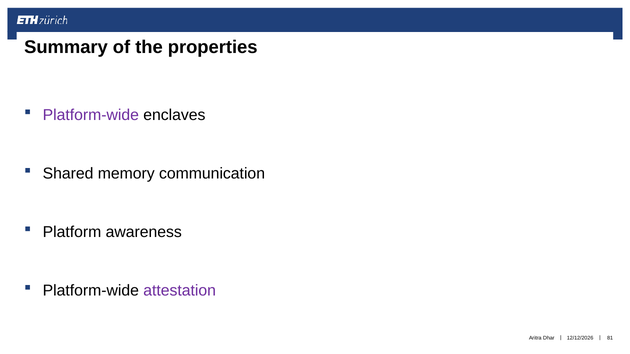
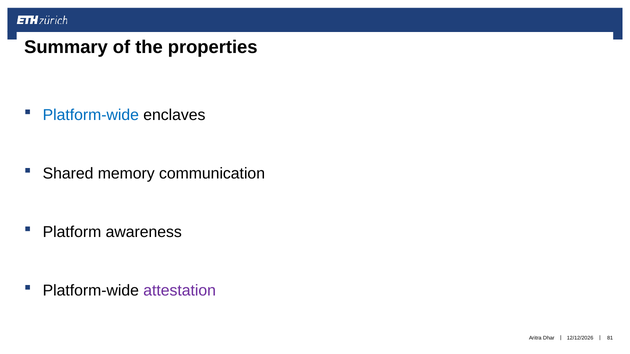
Platform-wide at (91, 115) colour: purple -> blue
